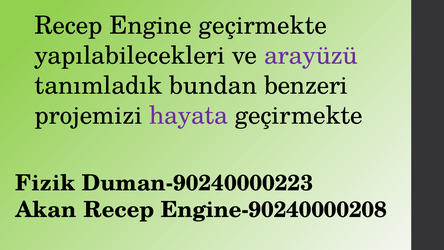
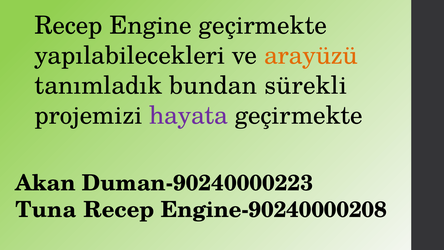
arayüzü colour: purple -> orange
benzeri: benzeri -> sürekli
Fizik: Fizik -> Akan
Akan: Akan -> Tuna
